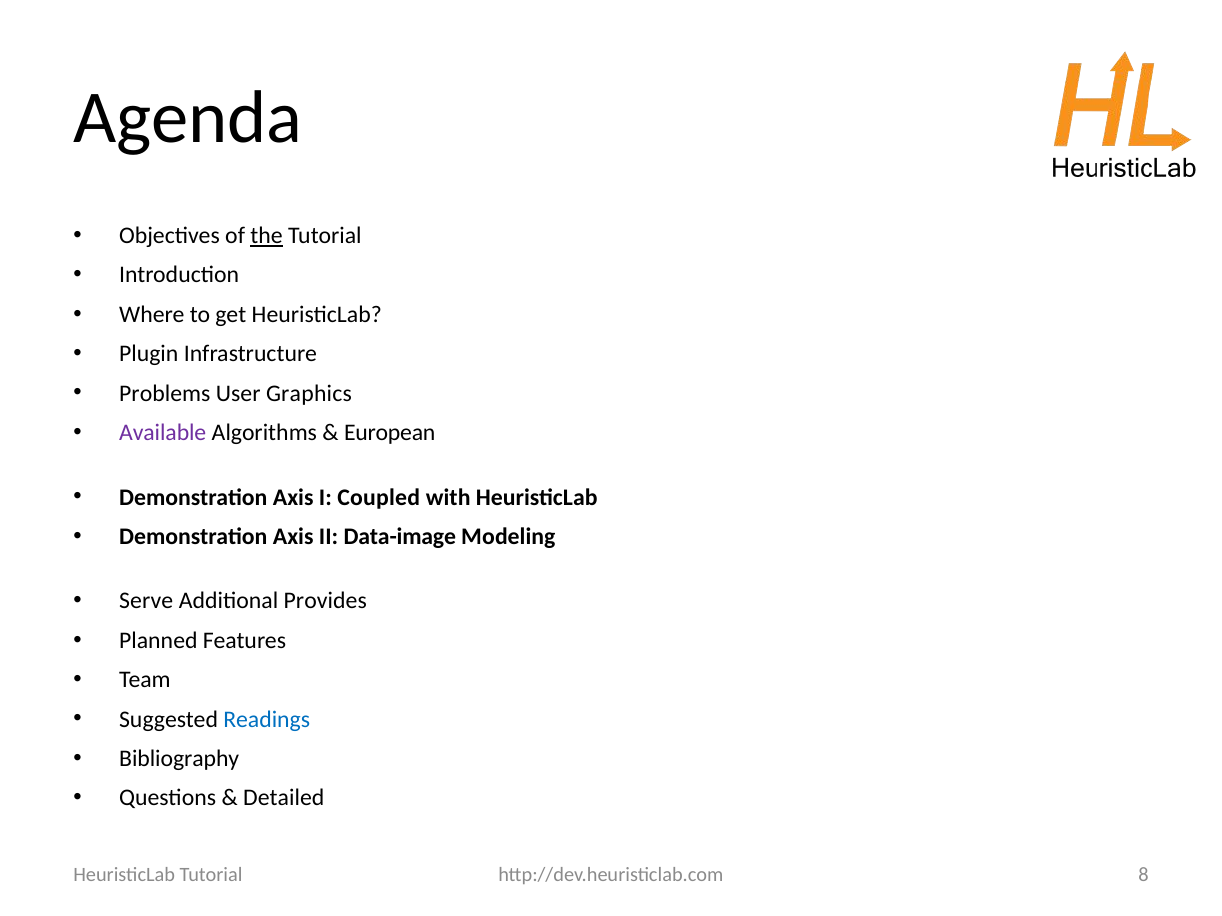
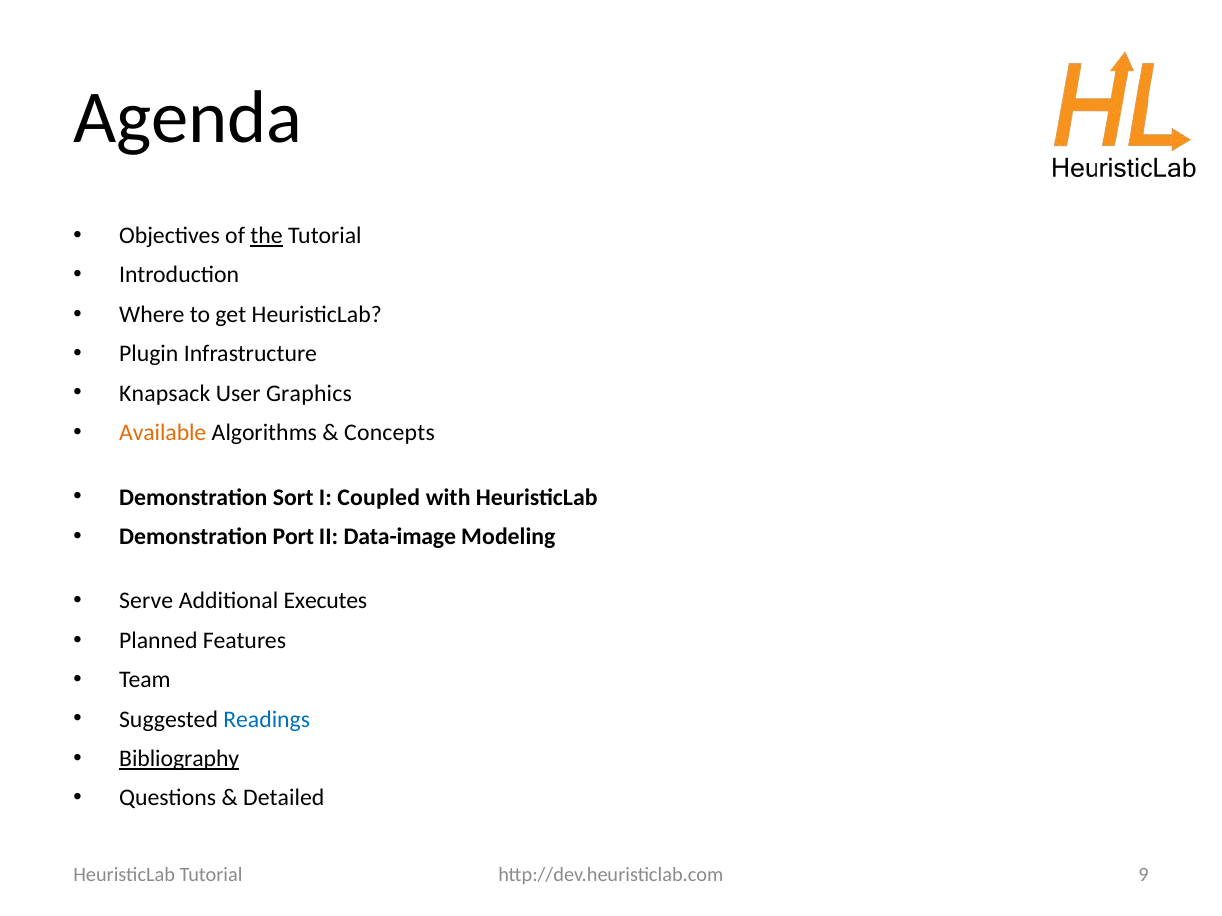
Problems: Problems -> Knapsack
Available colour: purple -> orange
European: European -> Concepts
Axis at (293, 497): Axis -> Sort
Axis at (293, 537): Axis -> Port
Provides: Provides -> Executes
Bibliography underline: none -> present
8: 8 -> 9
